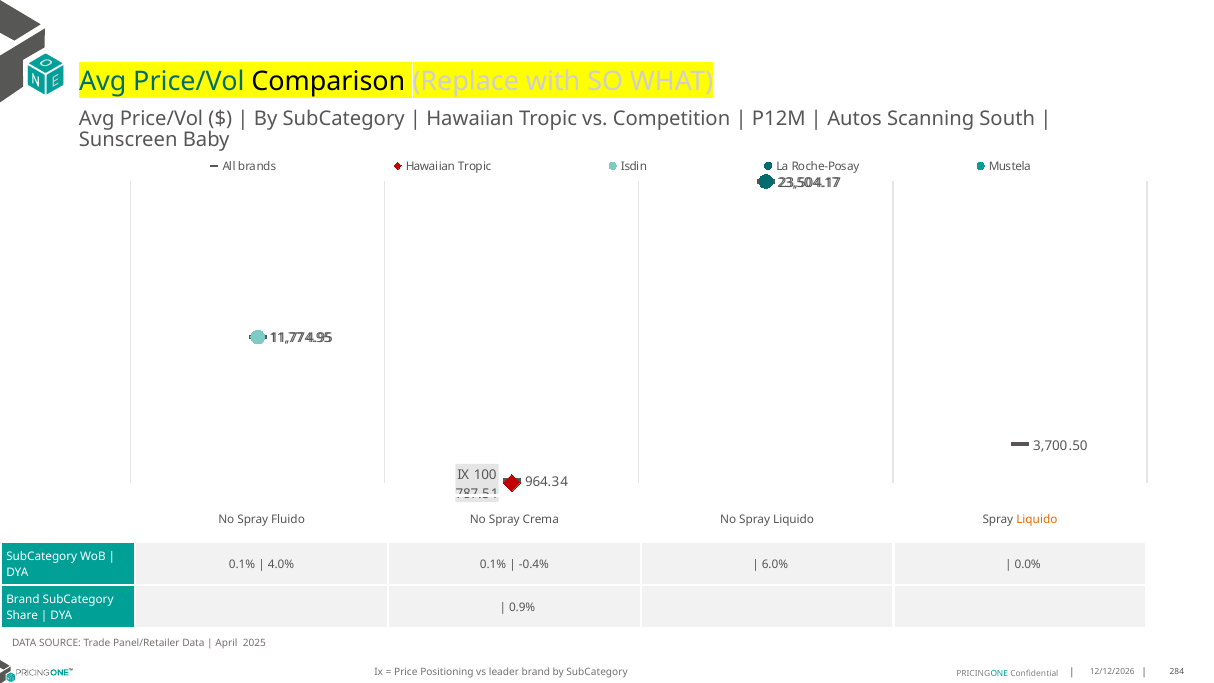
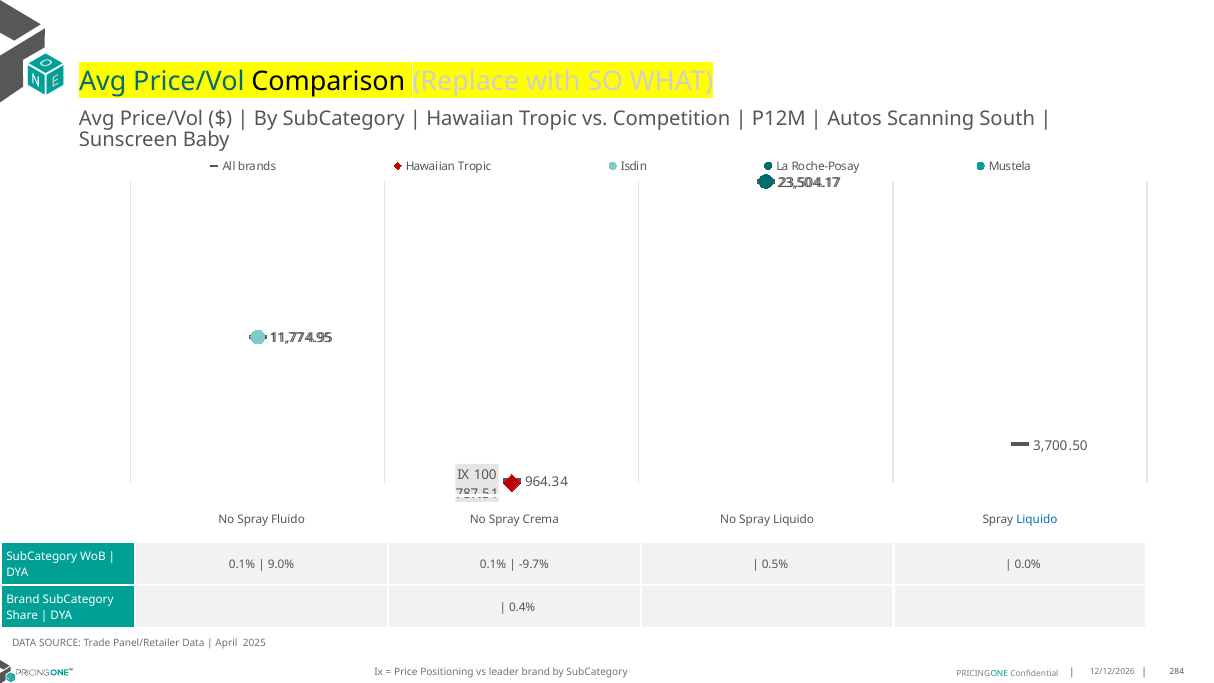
Liquido at (1037, 520) colour: orange -> blue
4.0%: 4.0% -> 9.0%
-0.4%: -0.4% -> -9.7%
6.0%: 6.0% -> 0.5%
0.9%: 0.9% -> 0.4%
